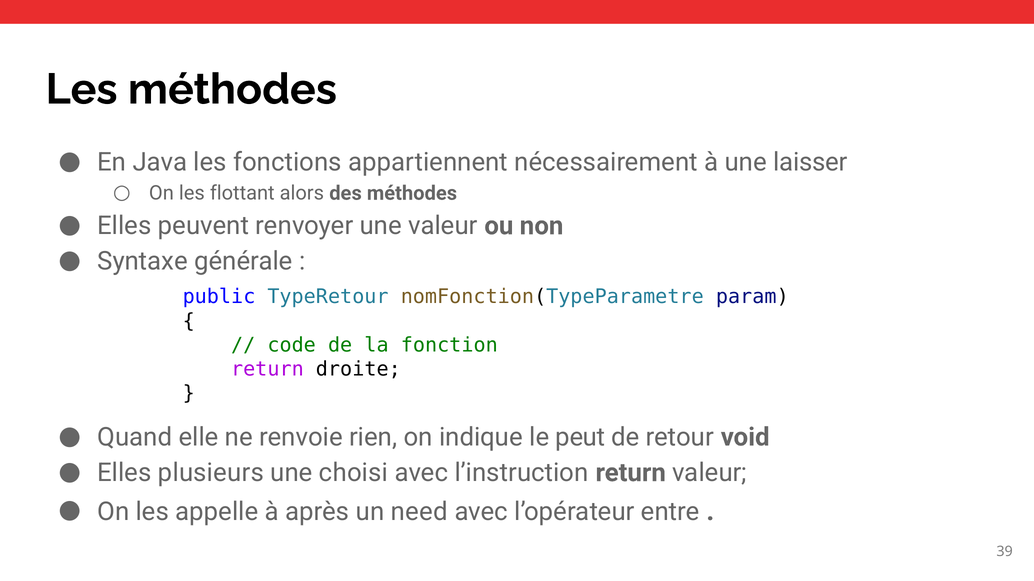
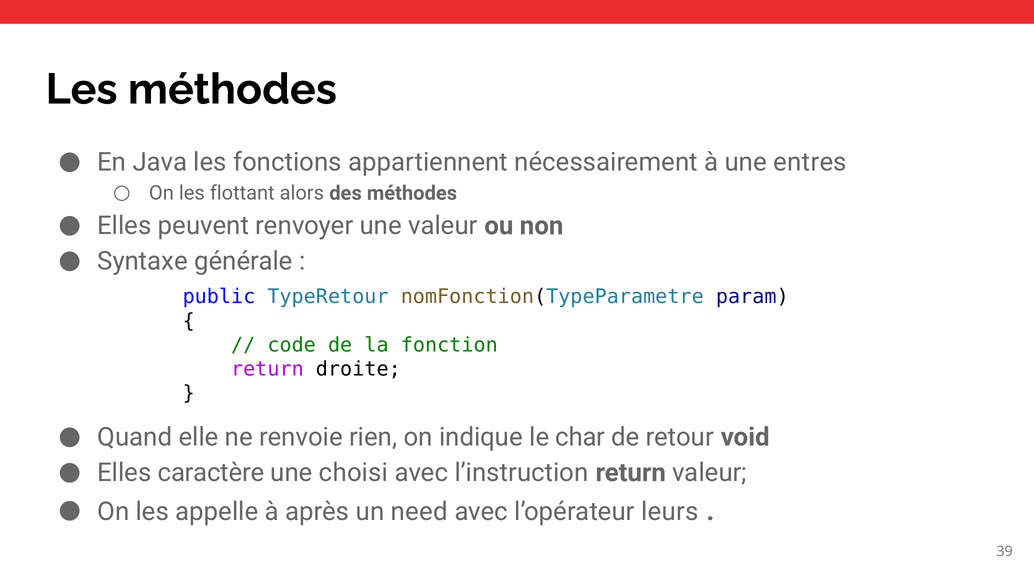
laisser: laisser -> entres
peut: peut -> char
plusieurs: plusieurs -> caractère
entre: entre -> leurs
